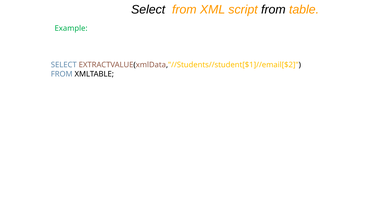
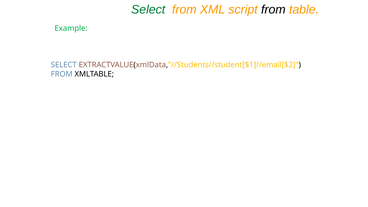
Select at (148, 10) colour: black -> green
